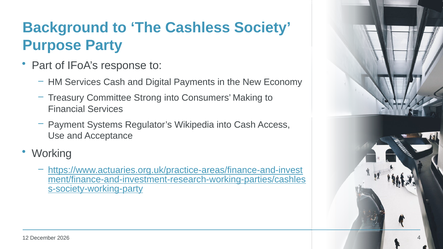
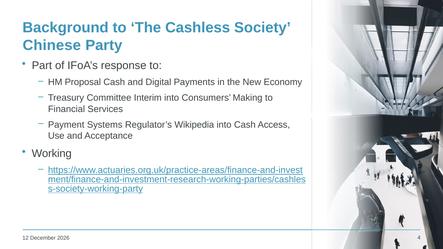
Purpose: Purpose -> Chinese
HM Services: Services -> Proposal
Strong: Strong -> Interim
